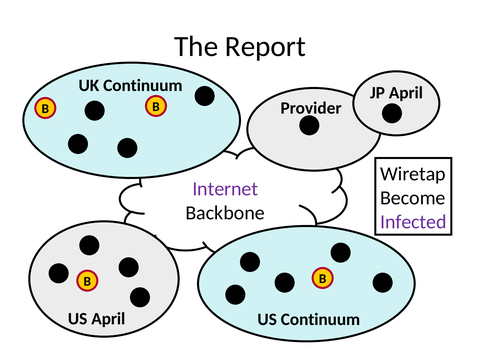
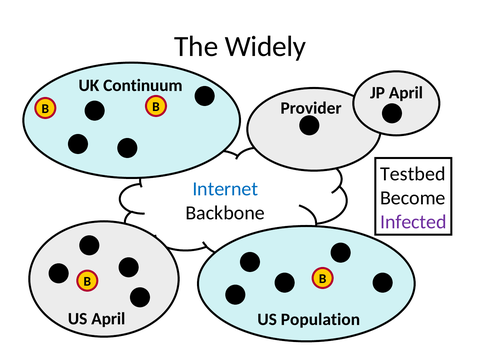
Report: Report -> Widely
Wiretap: Wiretap -> Testbed
Internet colour: purple -> blue
US Continuum: Continuum -> Population
